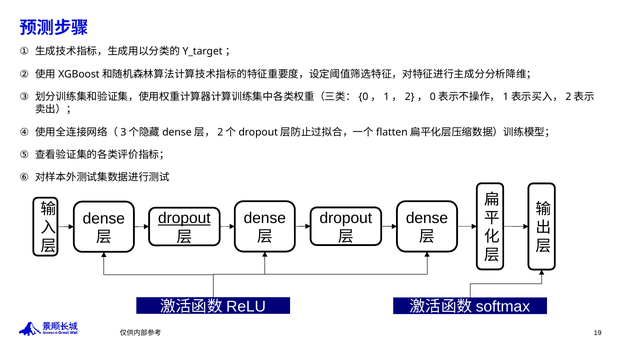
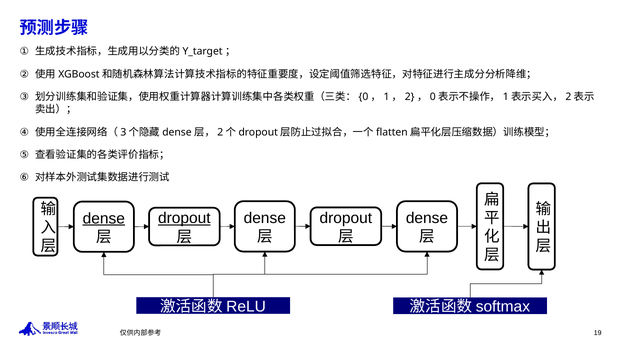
dense at (104, 219) underline: none -> present
